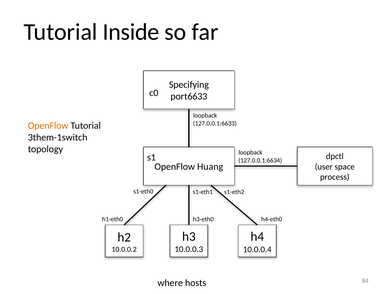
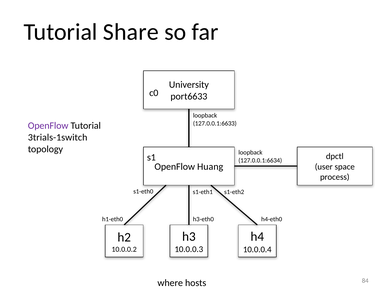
Inside: Inside -> Share
Specifying: Specifying -> University
OpenFlow at (48, 126) colour: orange -> purple
3them-1switch: 3them-1switch -> 3trials-1switch
